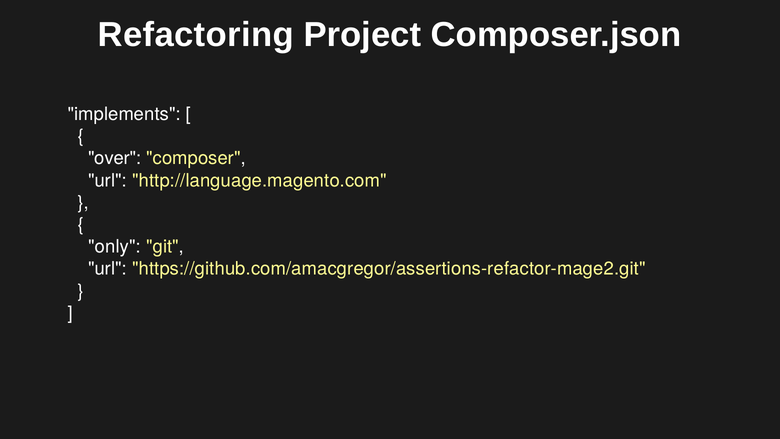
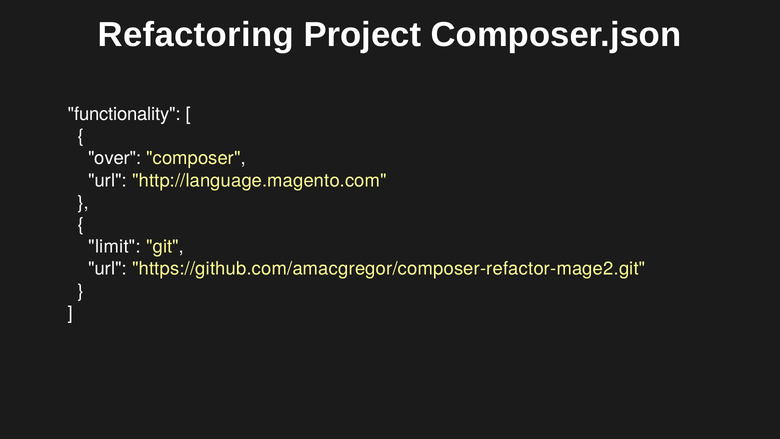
implements: implements -> functionality
only: only -> limit
https://github.com/amacgregor/assertions-refactor-mage2.git: https://github.com/amacgregor/assertions-refactor-mage2.git -> https://github.com/amacgregor/composer-refactor-mage2.git
